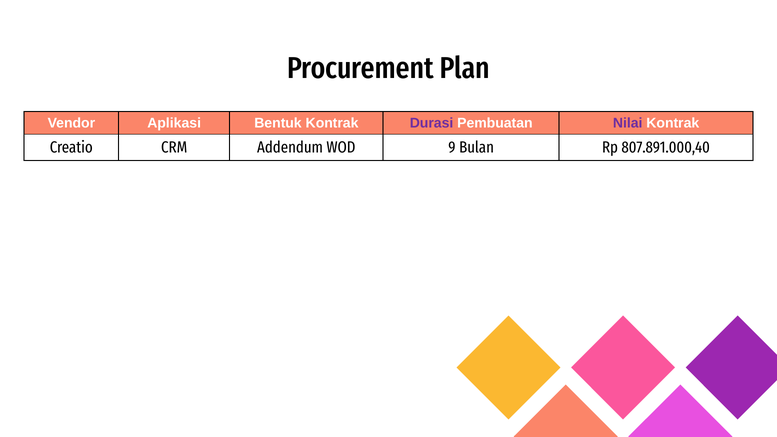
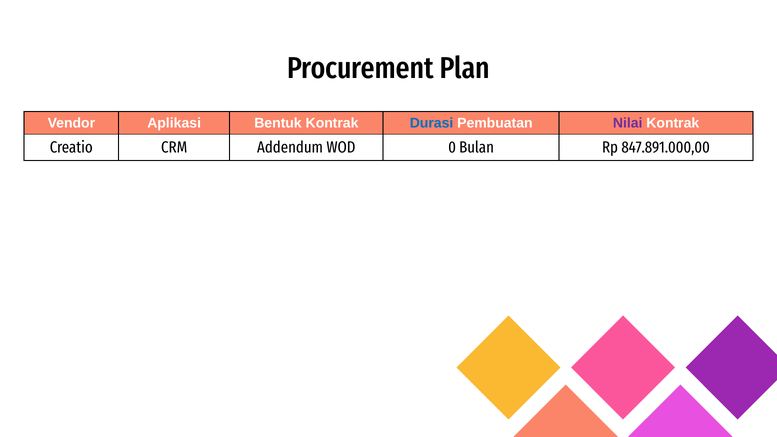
Durasi colour: purple -> blue
9: 9 -> 0
807.891.000,40: 807.891.000,40 -> 847.891.000,00
